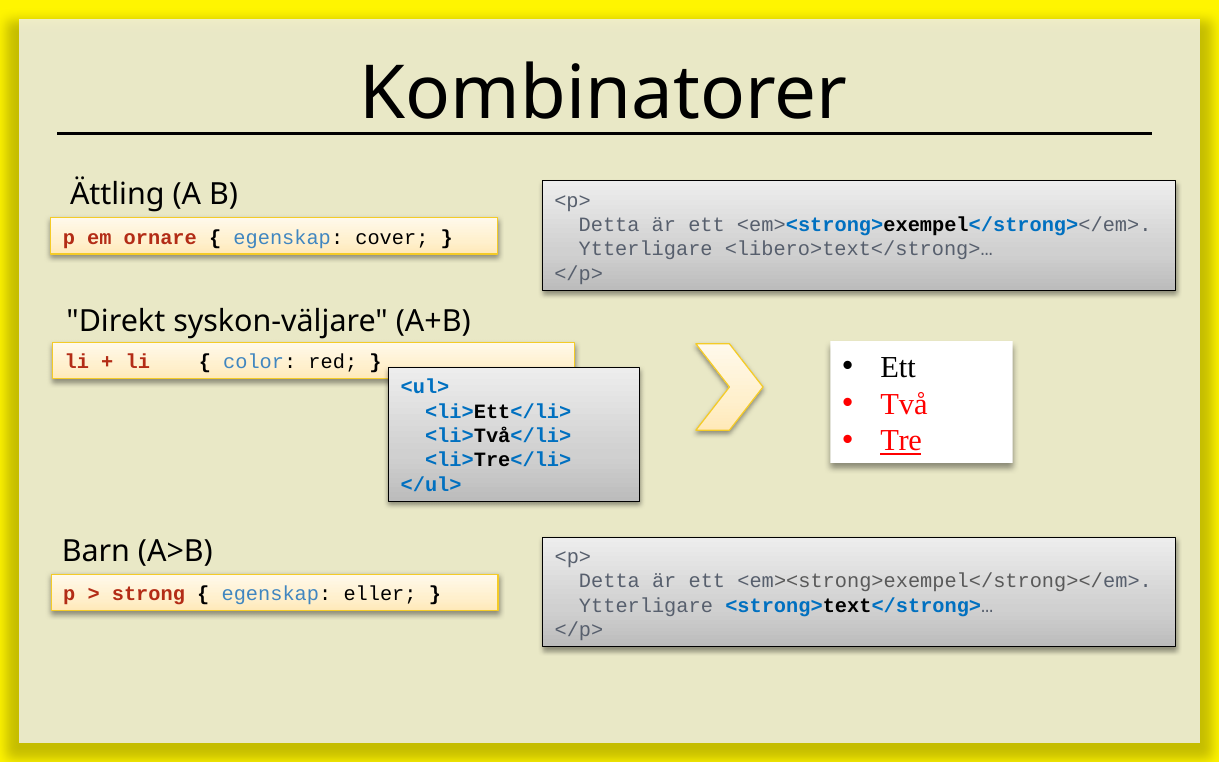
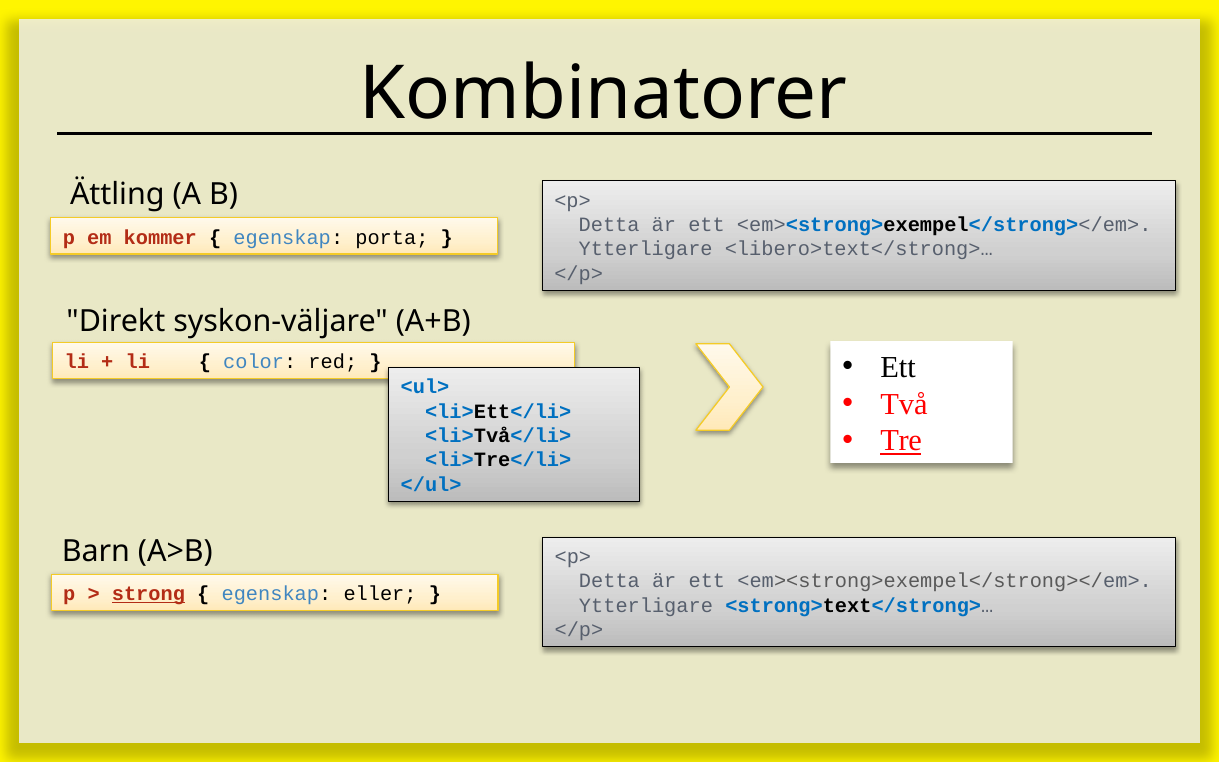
ornare: ornare -> kommer
cover: cover -> porta
strong underline: none -> present
